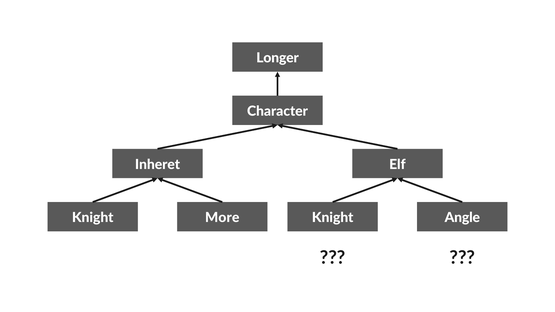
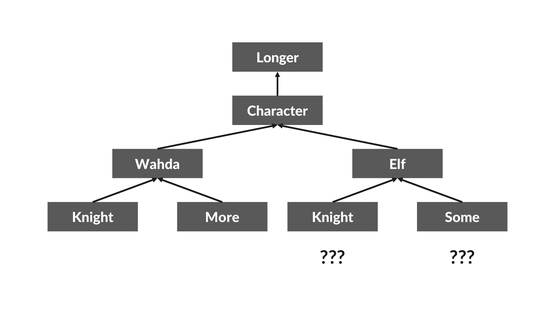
Inheret: Inheret -> Wahda
Angle: Angle -> Some
